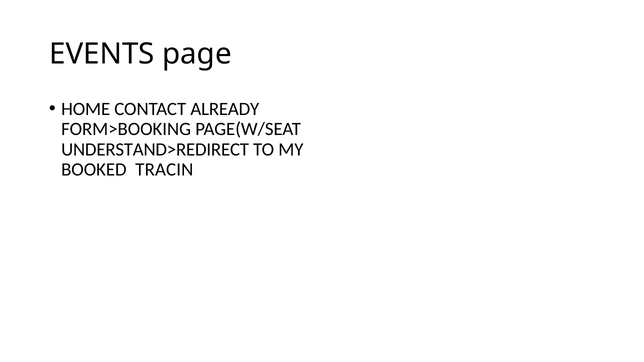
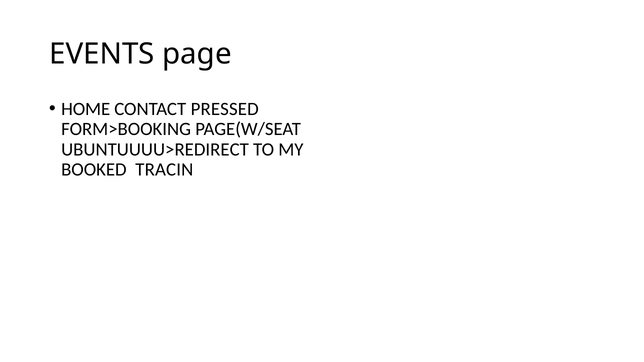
ALREADY: ALREADY -> PRESSED
UNDERSTAND>REDIRECT: UNDERSTAND>REDIRECT -> UBUNTUUUU>REDIRECT
